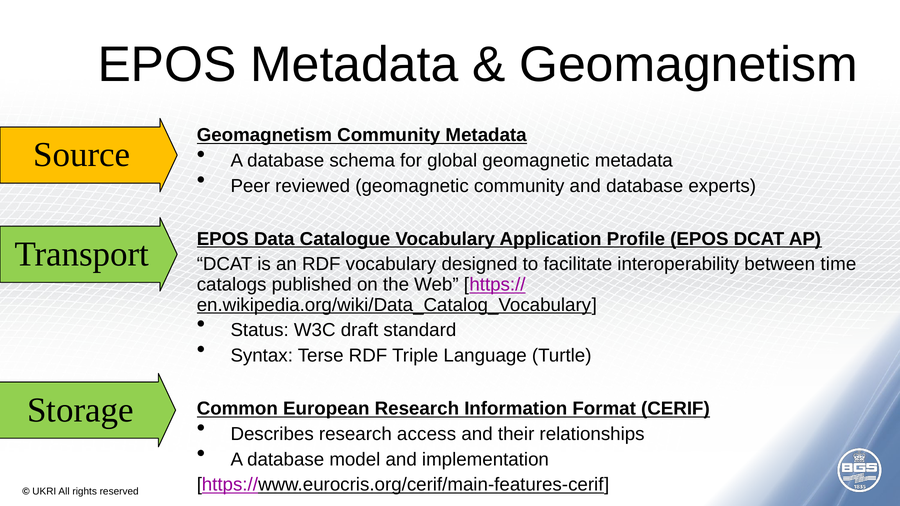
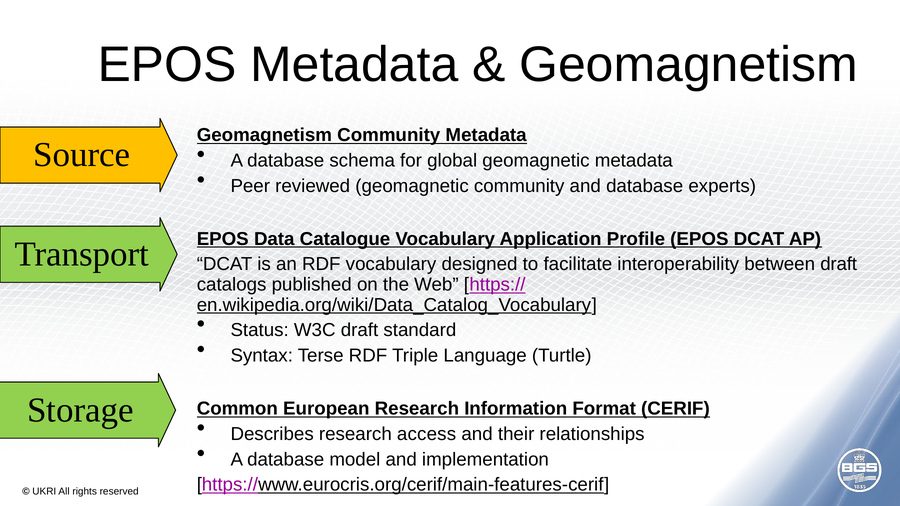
between time: time -> draft
